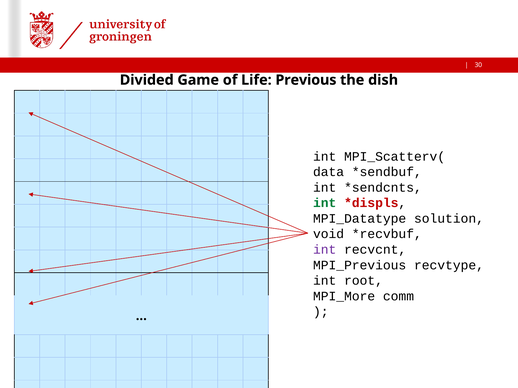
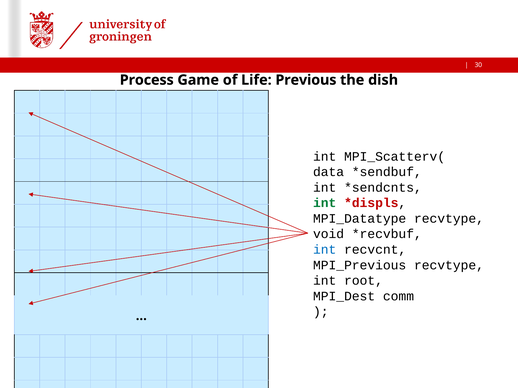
Divided: Divided -> Process
MPI_Datatype solution: solution -> recvtype
int at (325, 250) colour: purple -> blue
MPI_More: MPI_More -> MPI_Dest
